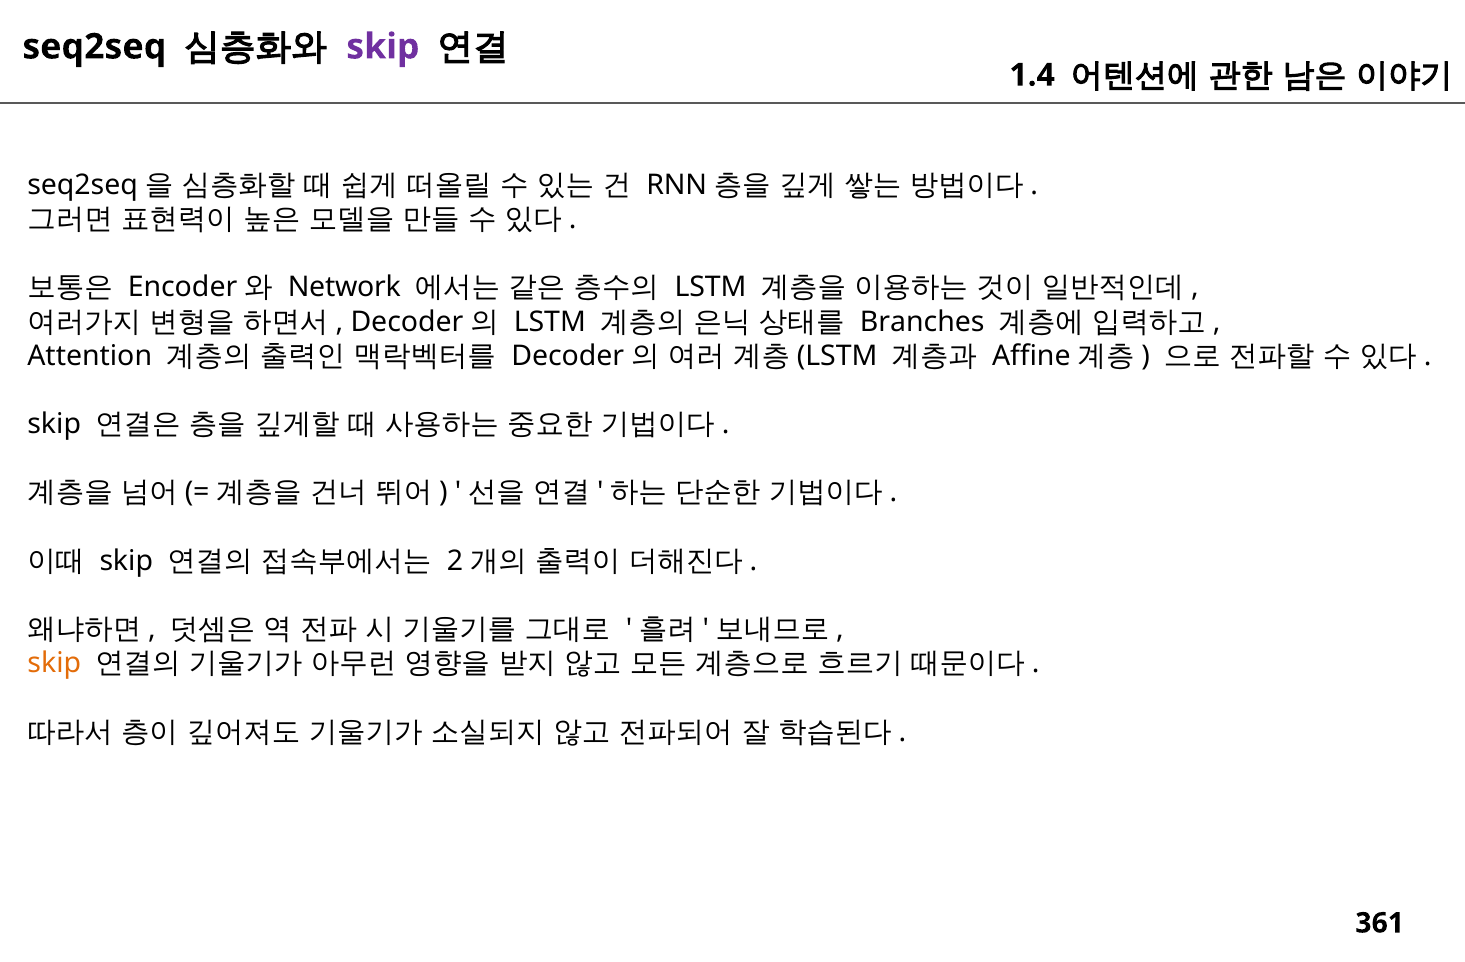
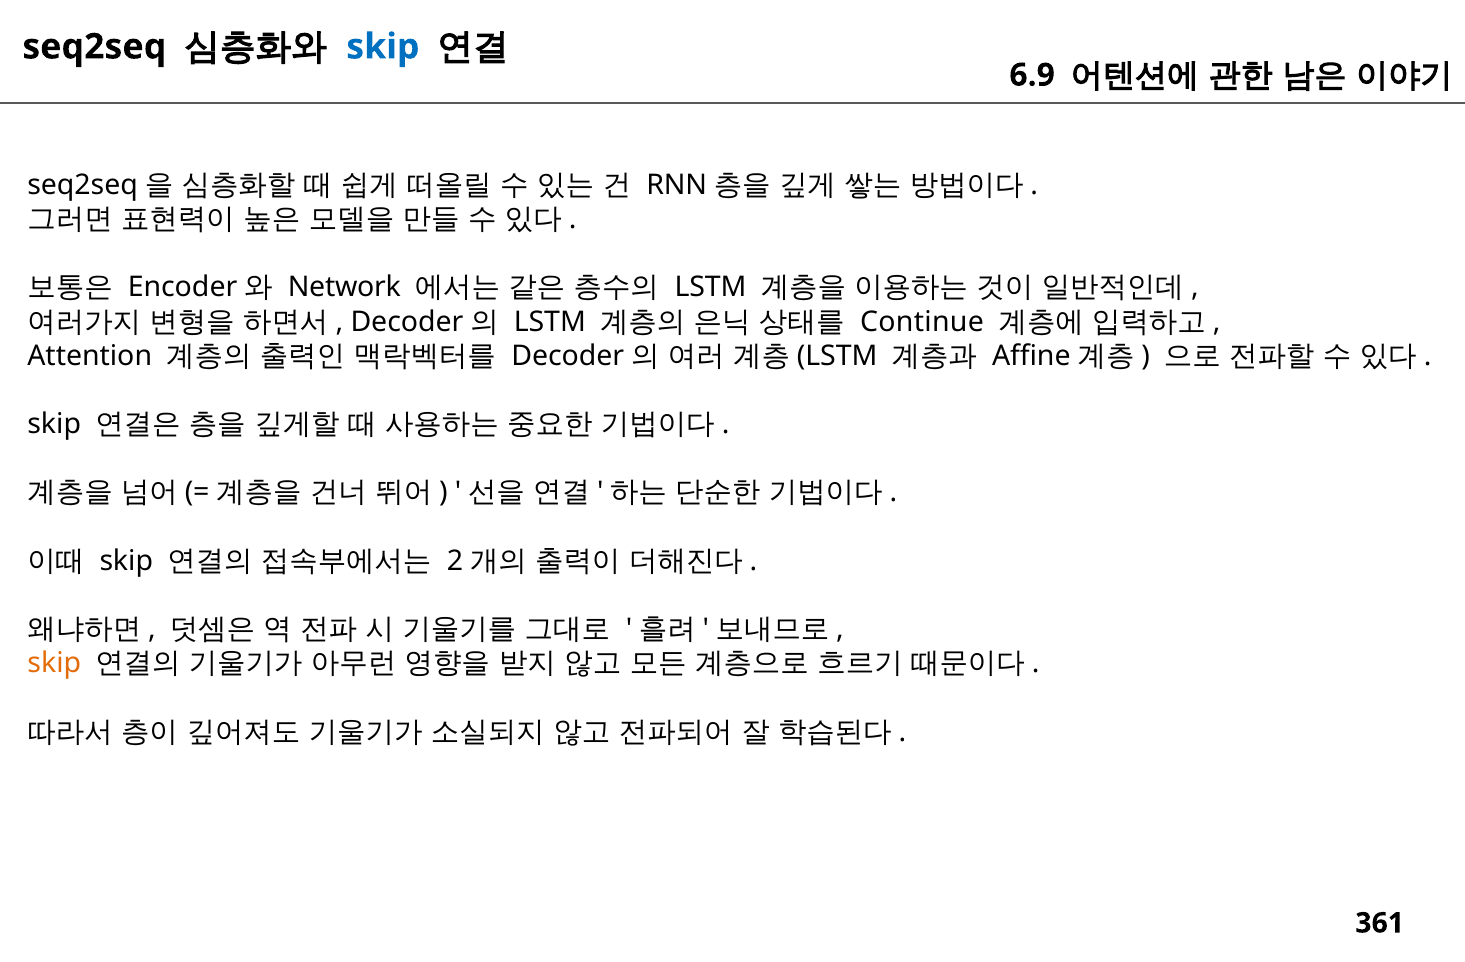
skip at (383, 47) colour: purple -> blue
1.4: 1.4 -> 6.9
Branches: Branches -> Continue
